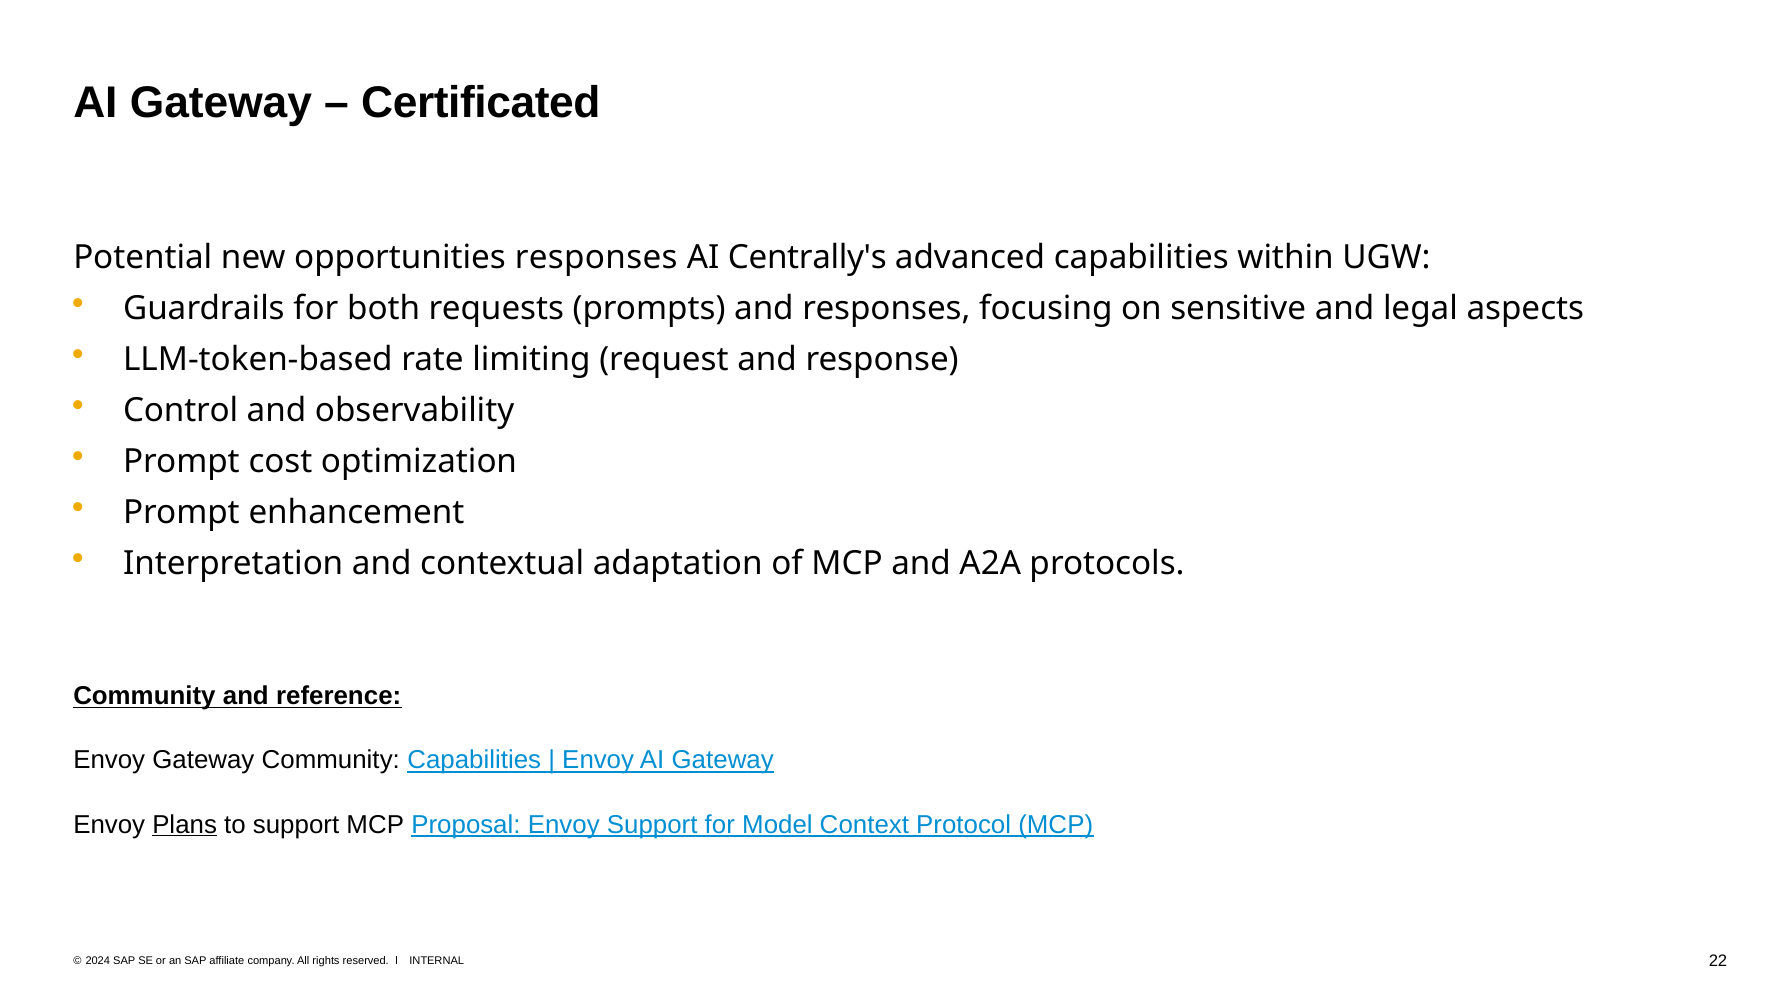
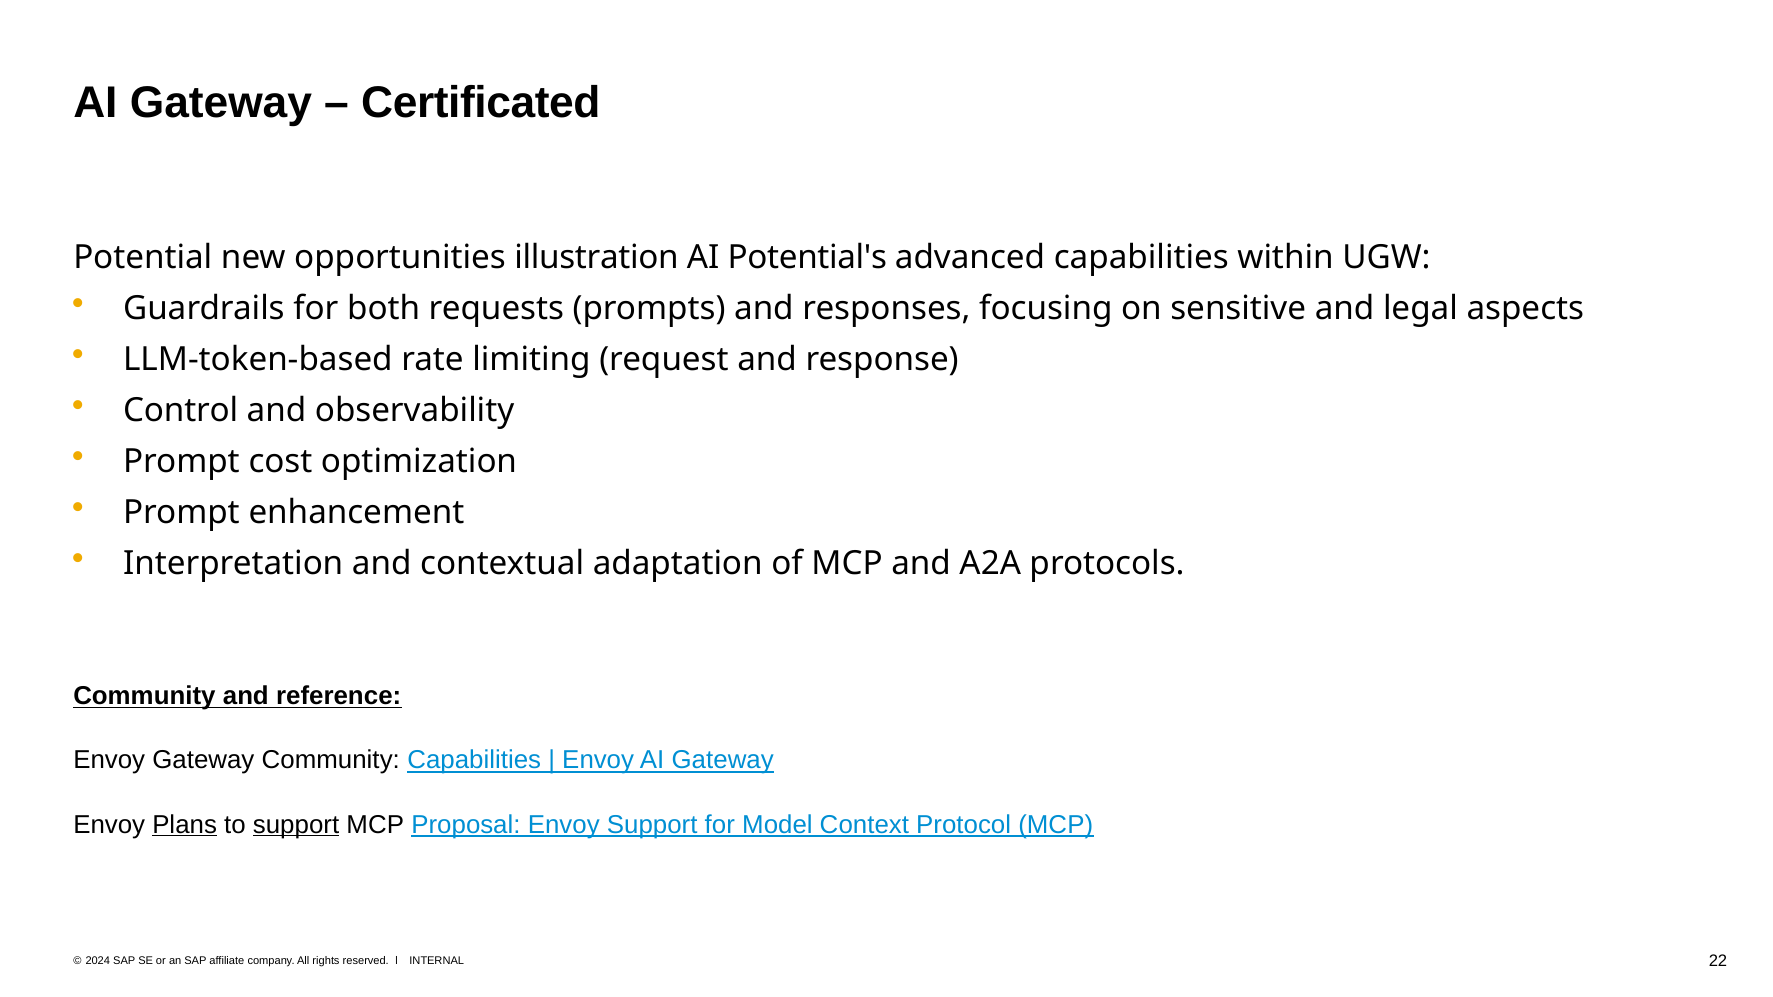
opportunities responses: responses -> illustration
Centrally's: Centrally's -> Potential's
support at (296, 825) underline: none -> present
